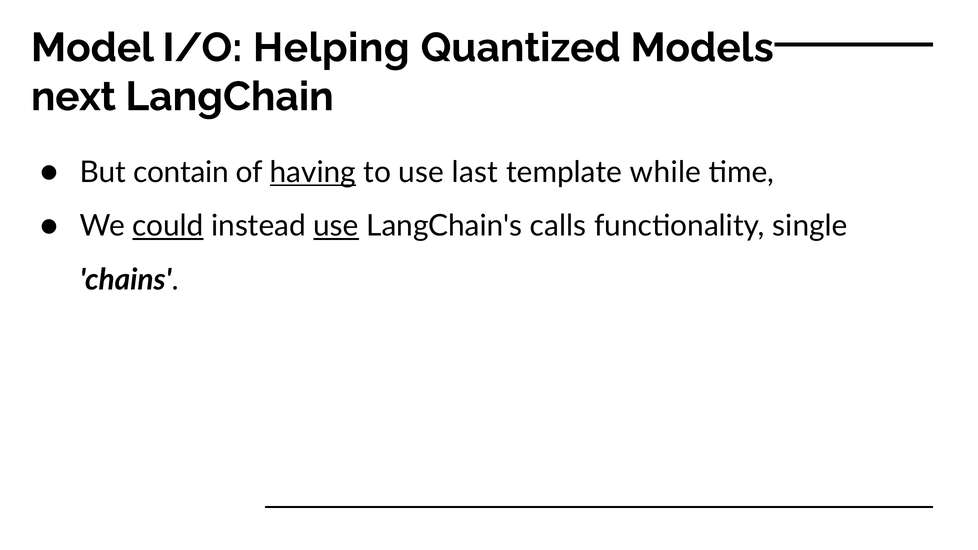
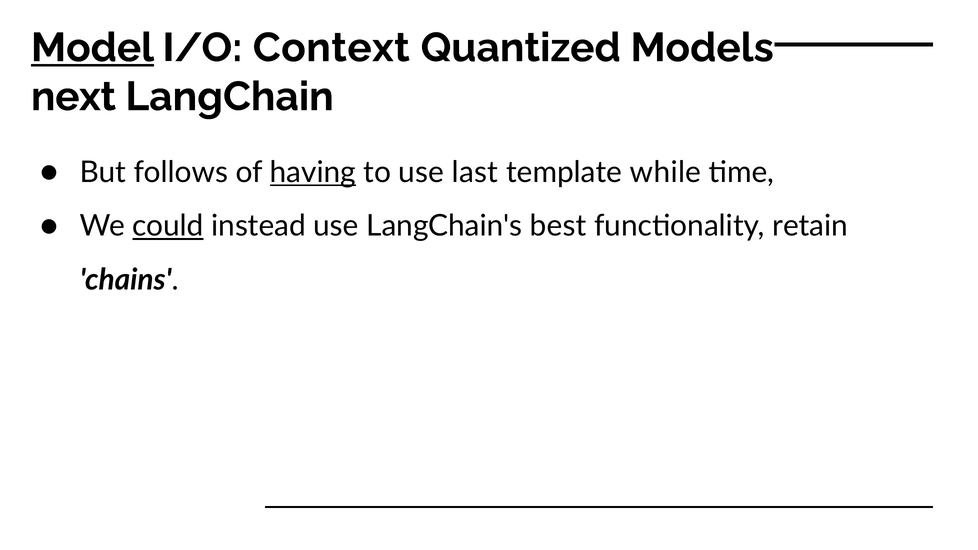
Model underline: none -> present
Helping: Helping -> Context
contain: contain -> follows
use at (336, 226) underline: present -> none
calls: calls -> best
single: single -> retain
